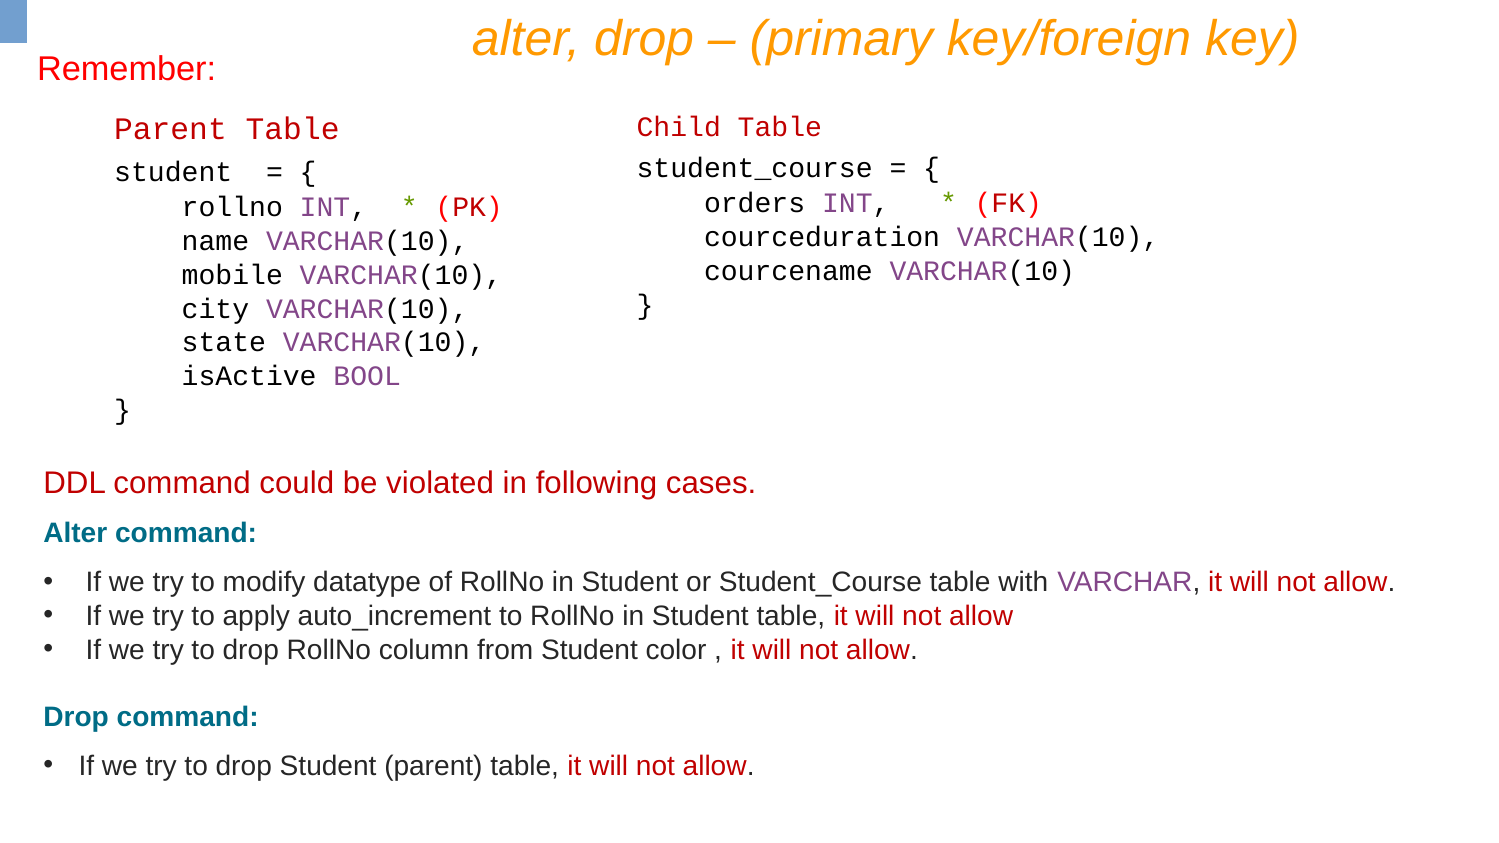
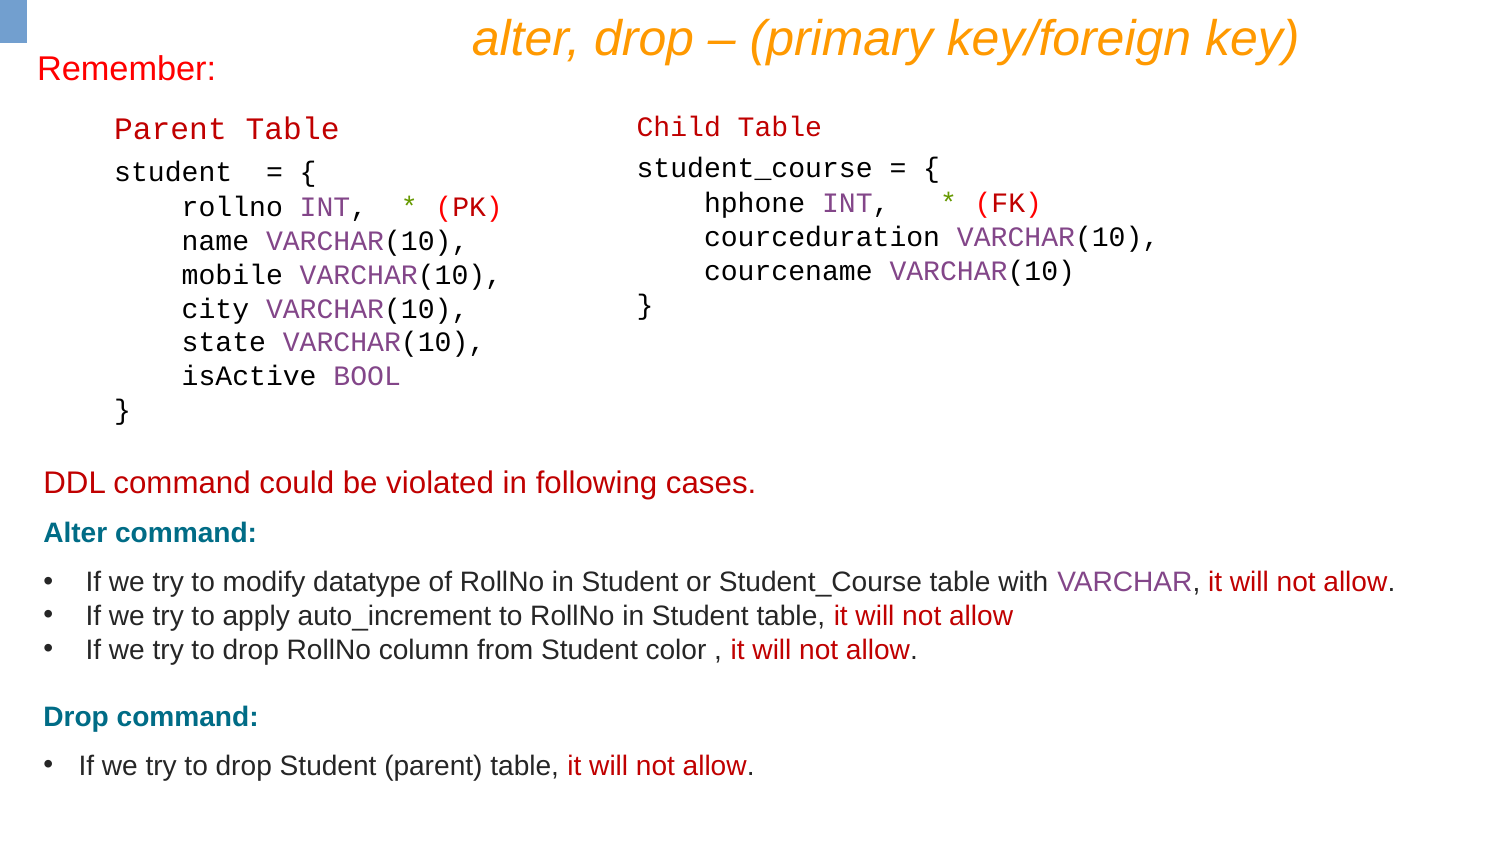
orders: orders -> hphone
